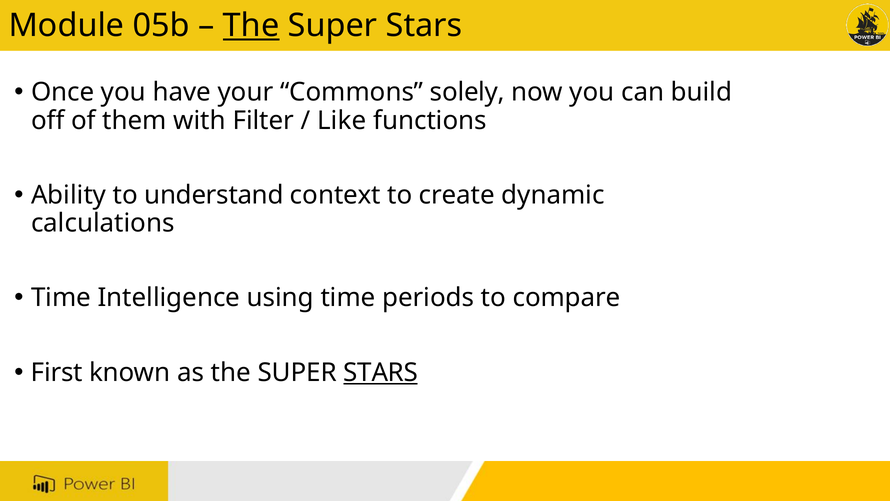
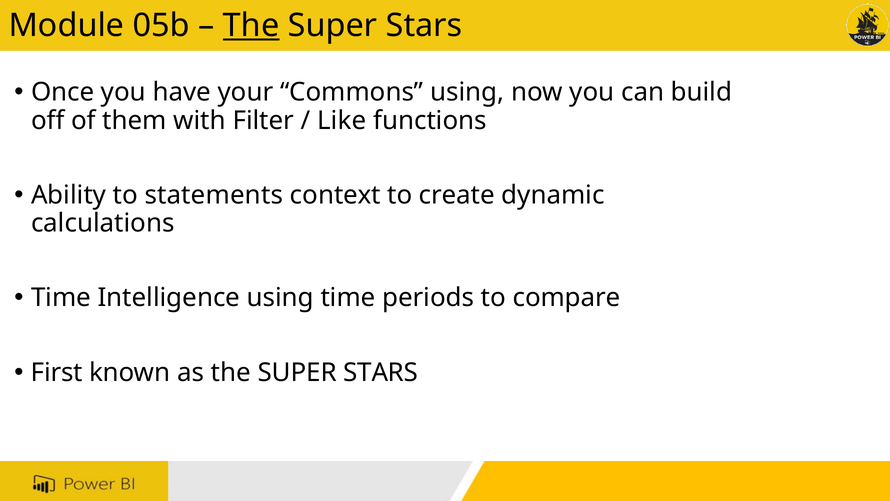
Commons solely: solely -> using
understand: understand -> statements
STARS at (381, 372) underline: present -> none
